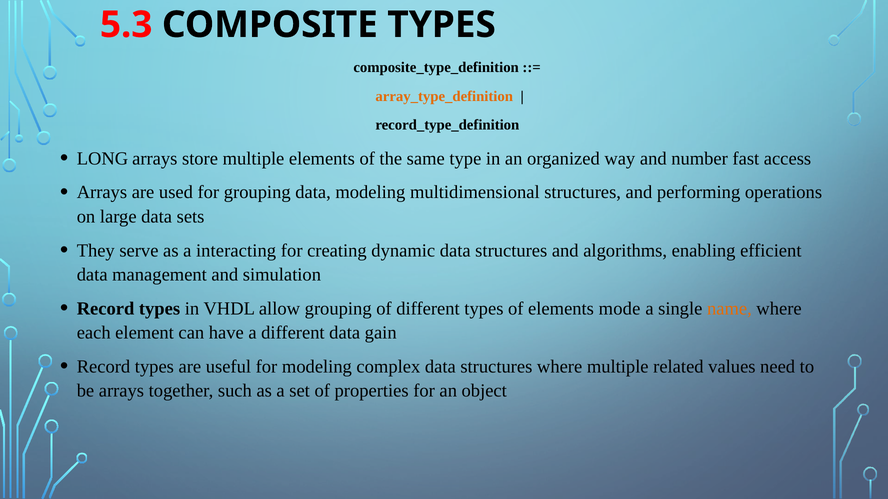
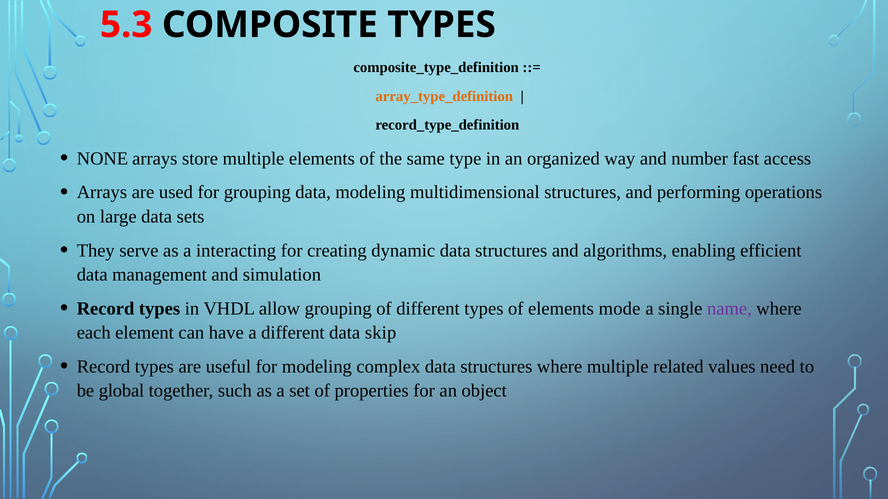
LONG: LONG -> NONE
name colour: orange -> purple
gain: gain -> skip
be arrays: arrays -> global
